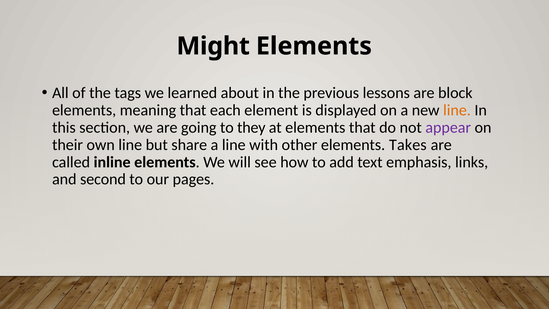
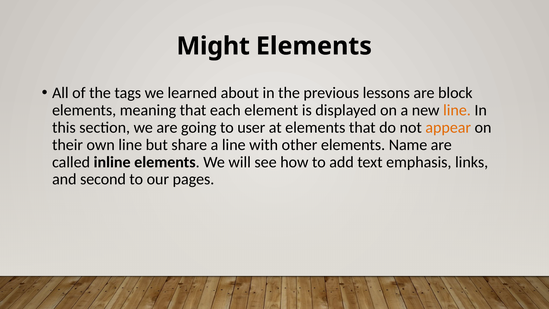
they: they -> user
appear colour: purple -> orange
Takes: Takes -> Name
